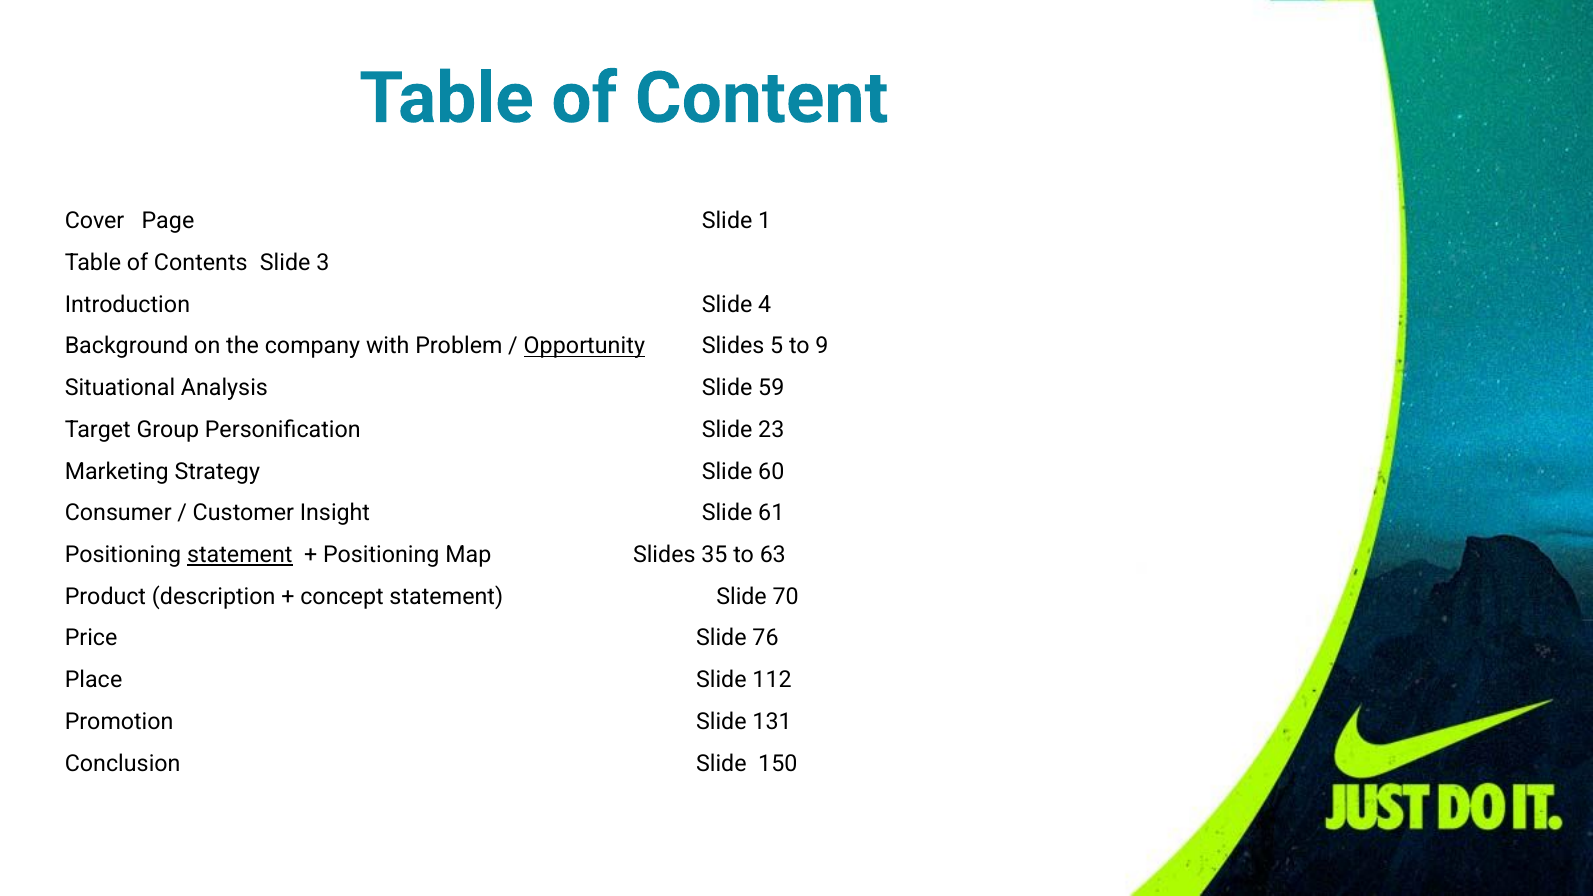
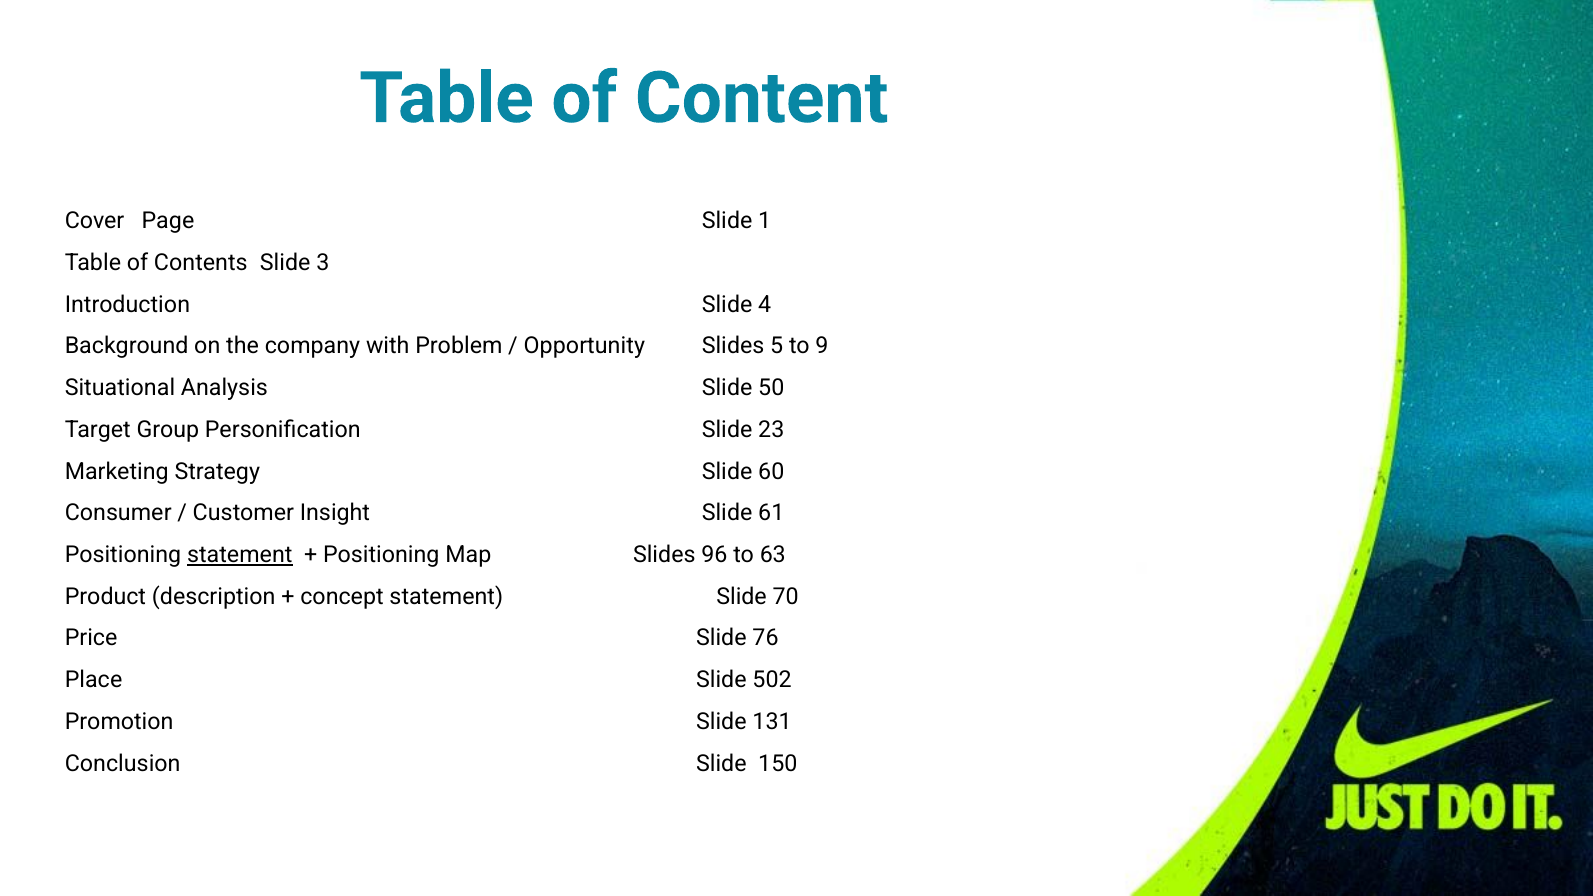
Opportunity underline: present -> none
59: 59 -> 50
35: 35 -> 96
112: 112 -> 502
